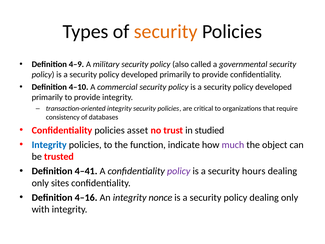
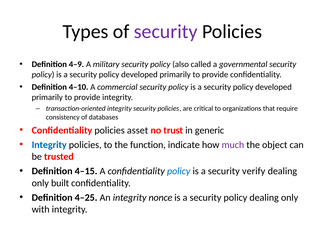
security at (166, 31) colour: orange -> purple
studied: studied -> generic
4–41: 4–41 -> 4–15
policy at (179, 171) colour: purple -> blue
hours: hours -> verify
sites: sites -> built
4–16: 4–16 -> 4–25
